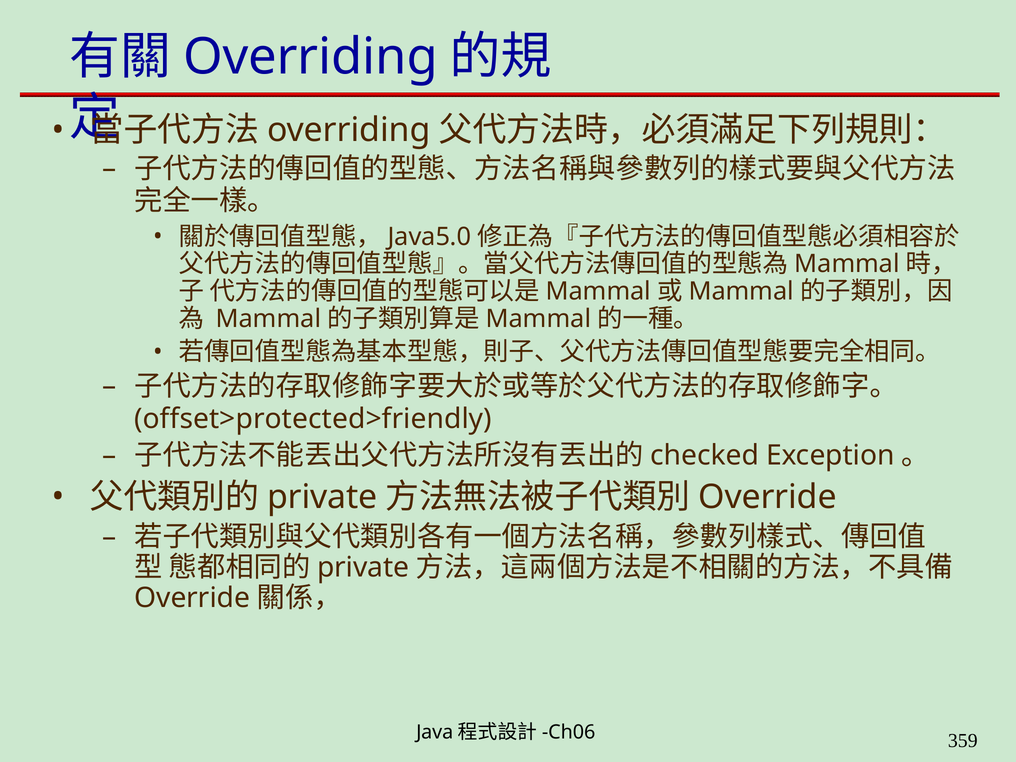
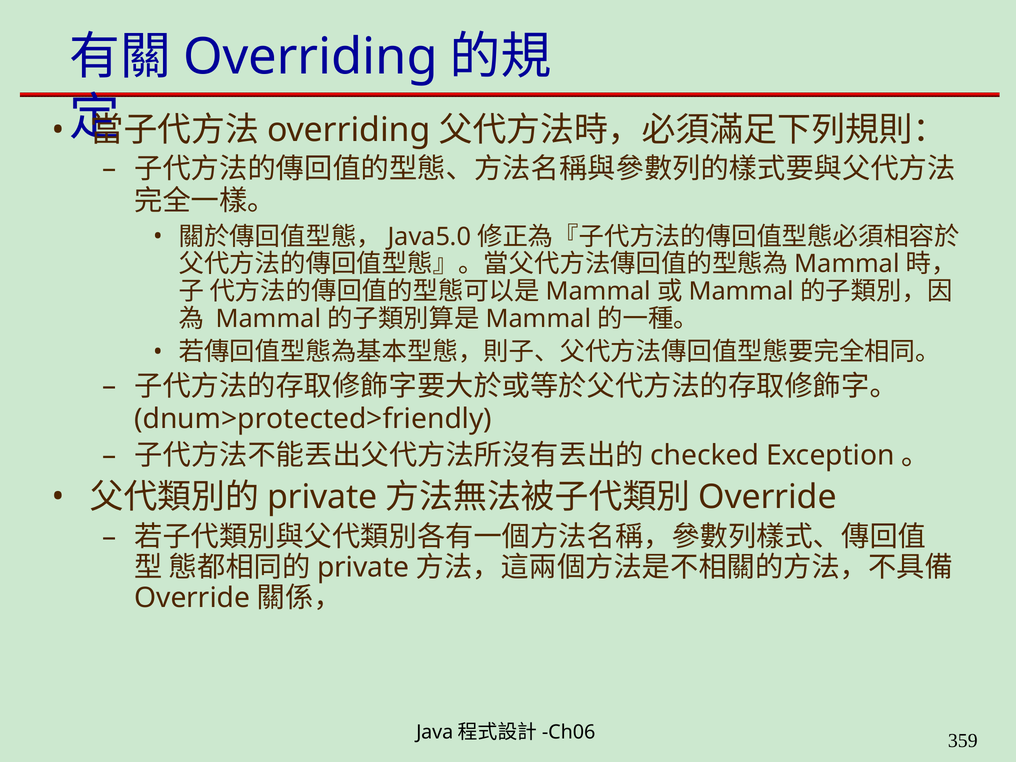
offset>protected>friendly: offset>protected>friendly -> dnum>protected>friendly
